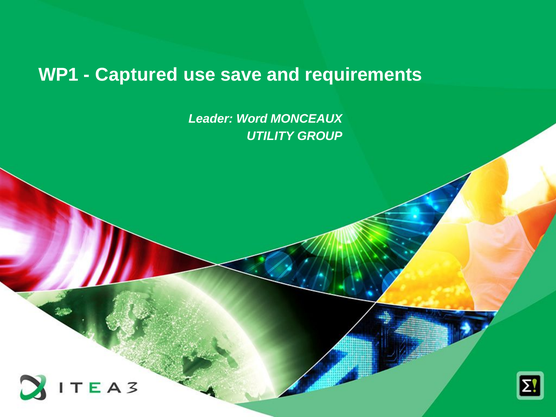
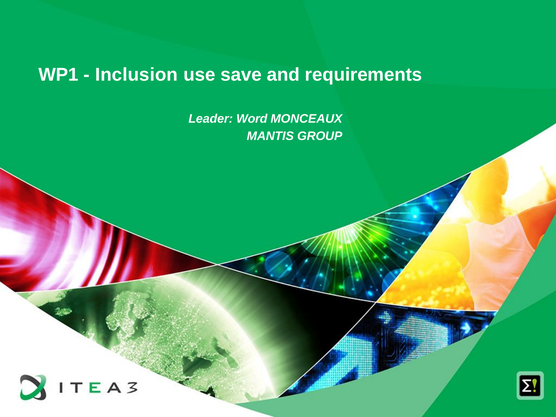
Captured: Captured -> Inclusion
UTILITY: UTILITY -> MANTIS
